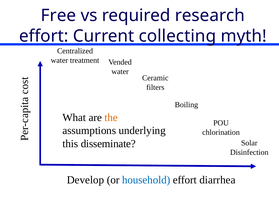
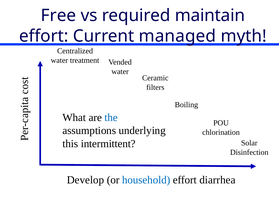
research: research -> maintain
collecting: collecting -> managed
the colour: orange -> blue
disseminate: disseminate -> intermittent
